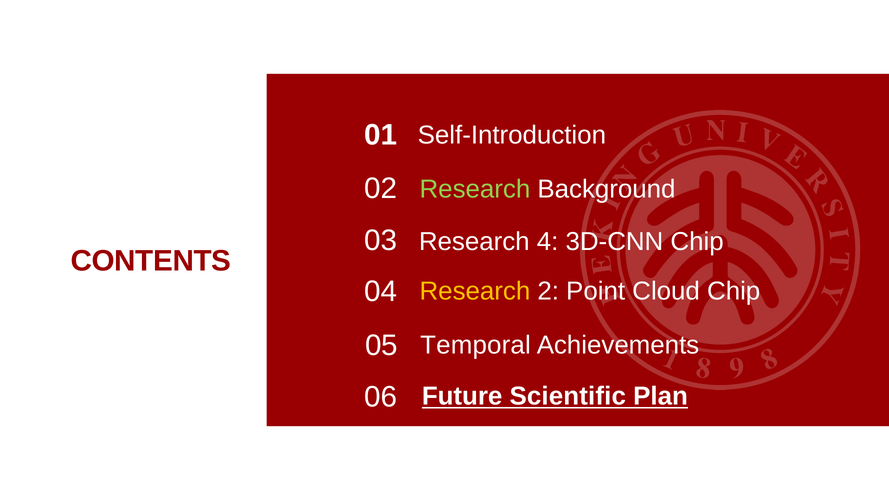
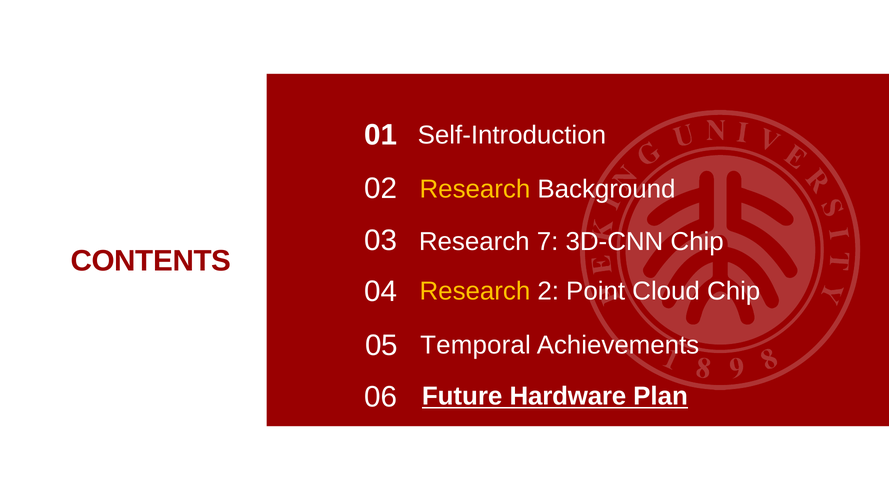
Research at (475, 189) colour: light green -> yellow
4: 4 -> 7
Scientific: Scientific -> Hardware
